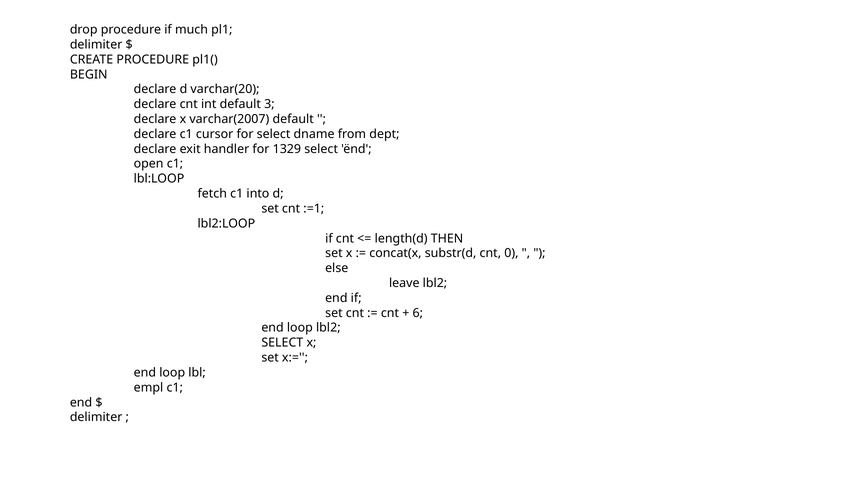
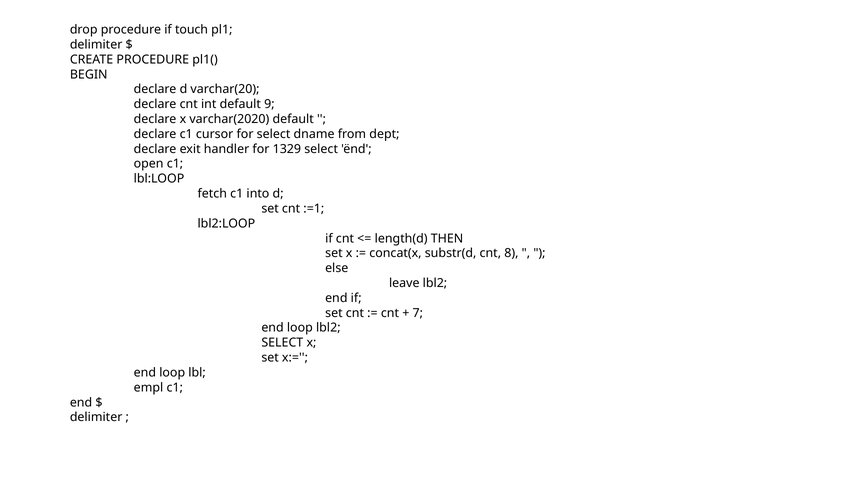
much: much -> touch
3: 3 -> 9
varchar(2007: varchar(2007 -> varchar(2020
0: 0 -> 8
6: 6 -> 7
